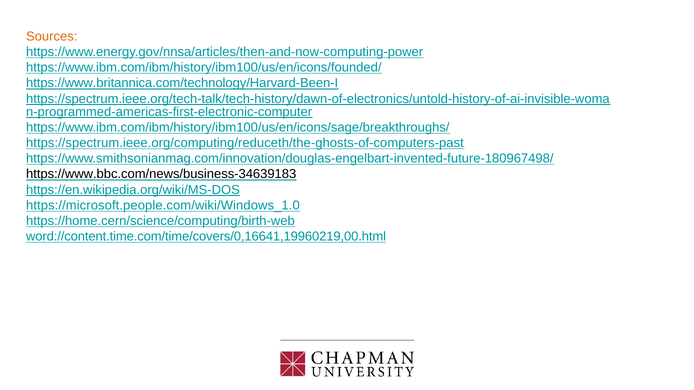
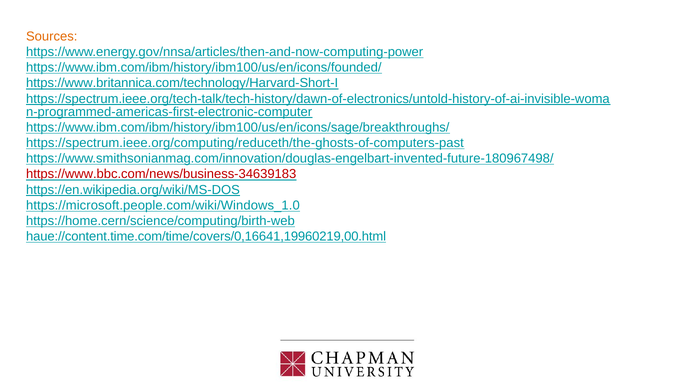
https://www.britannica.com/technology/Harvard-Been-I: https://www.britannica.com/technology/Harvard-Been-I -> https://www.britannica.com/technology/Harvard-Short-I
https://www.bbc.com/news/business-34639183 colour: black -> red
word://content.time.com/time/covers/0,16641,19960219,00.html: word://content.time.com/time/covers/0,16641,19960219,00.html -> haue://content.time.com/time/covers/0,16641,19960219,00.html
